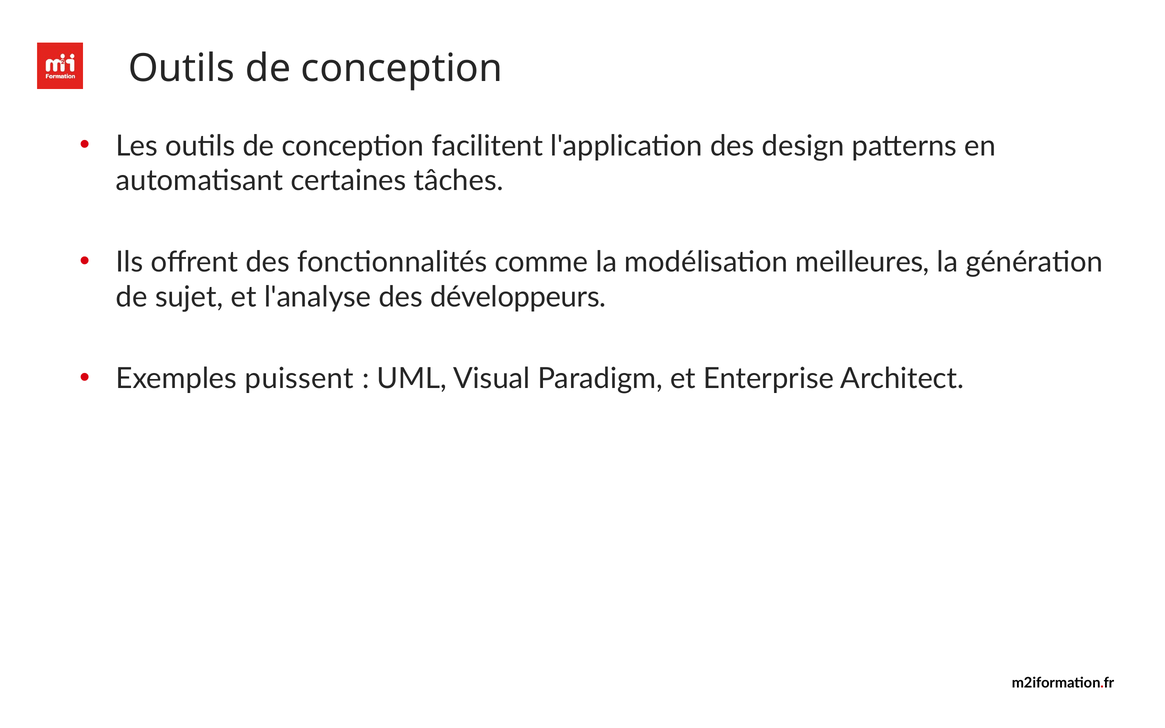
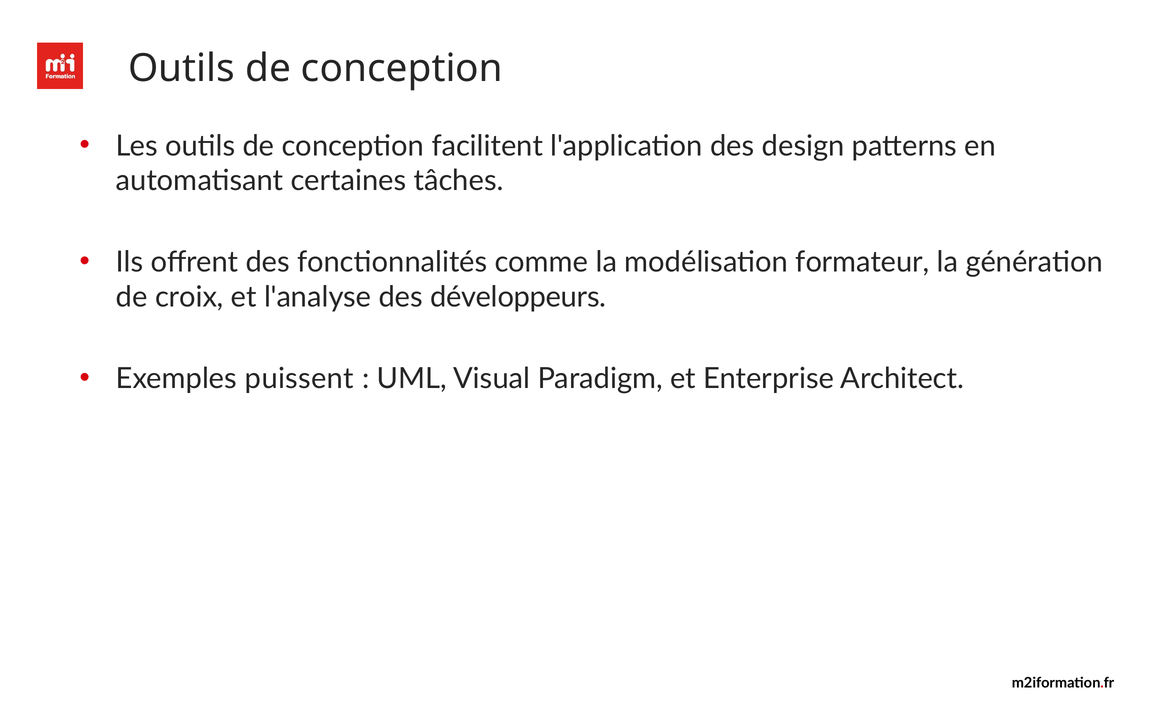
meilleures: meilleures -> formateur
sujet: sujet -> croix
